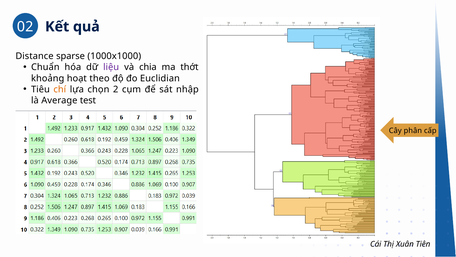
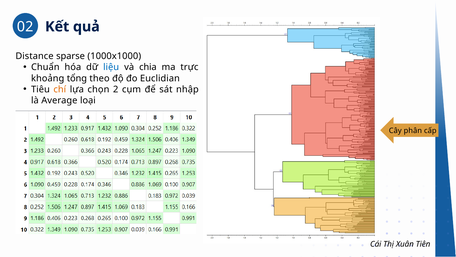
liệu colour: purple -> blue
thớt: thớt -> trực
hoạt: hoạt -> tổng
test: test -> loại
